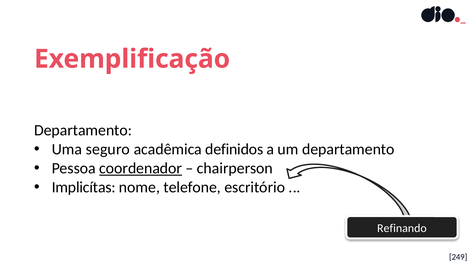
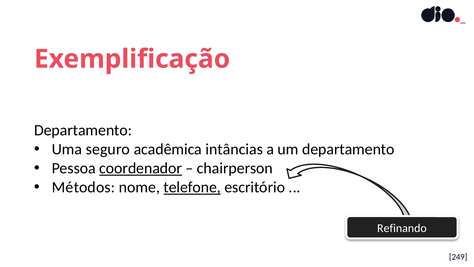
definidos: definidos -> intâncias
Implicítas: Implicítas -> Métodos
telefone underline: none -> present
